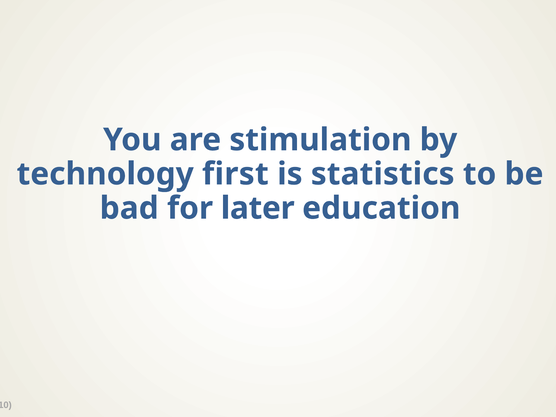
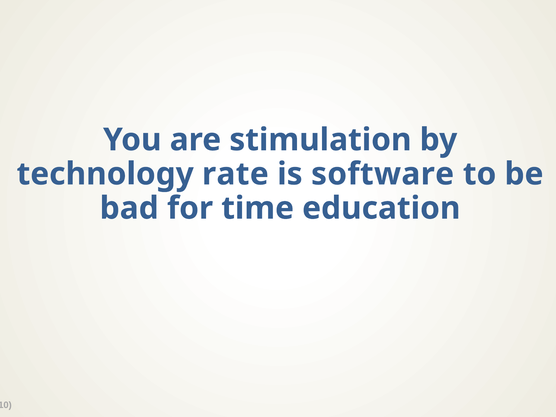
first: first -> rate
statistics: statistics -> software
later: later -> time
